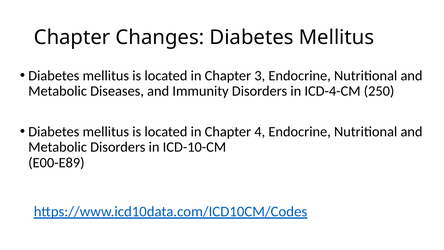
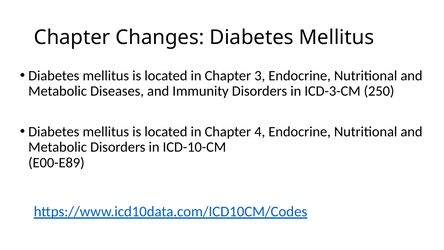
ICD-4-CM: ICD-4-CM -> ICD-3-CM
